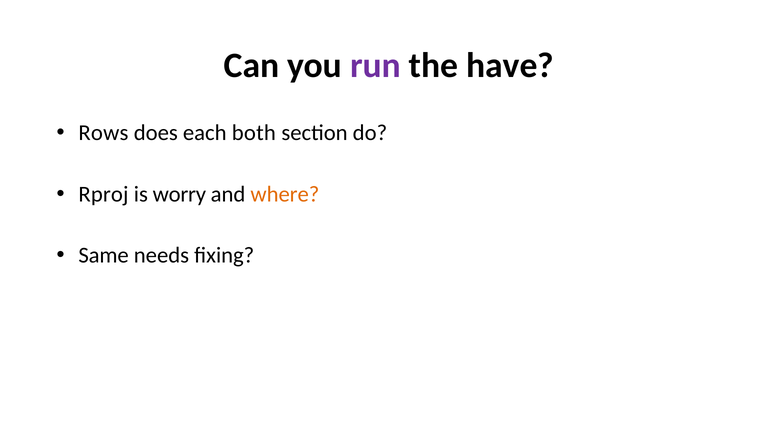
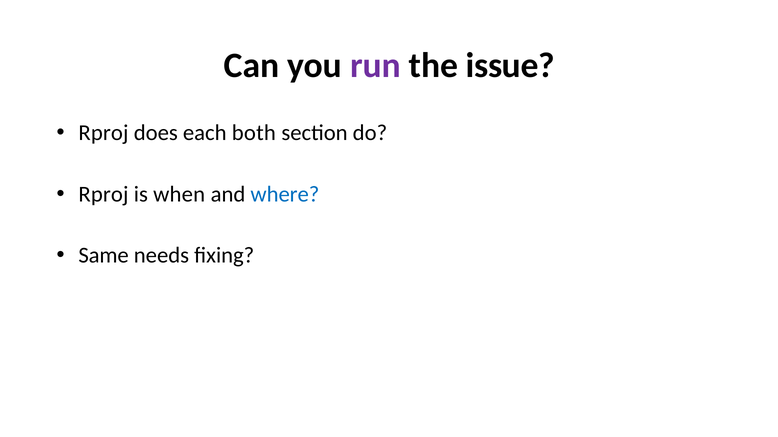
have: have -> issue
Rows at (103, 133): Rows -> Rproj
worry: worry -> when
where colour: orange -> blue
